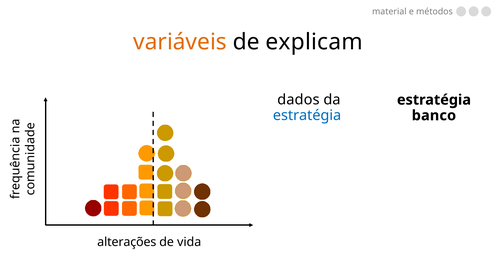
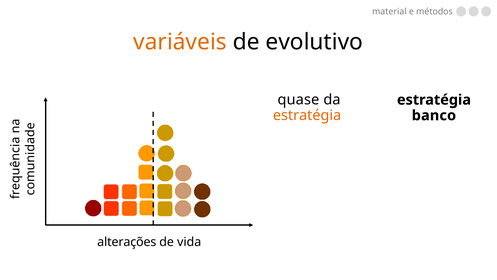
explicam: explicam -> evolutivo
dados: dados -> quase
estratégia at (307, 115) colour: blue -> orange
